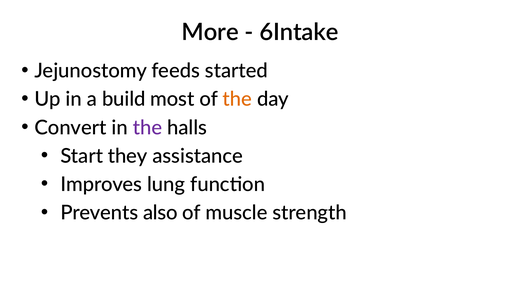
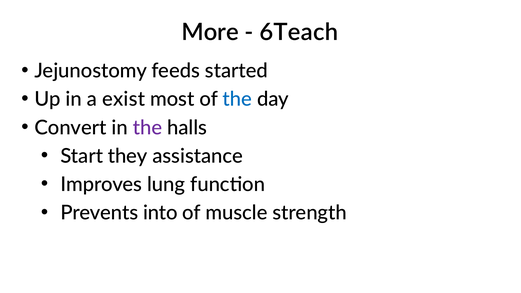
6Intake: 6Intake -> 6Teach
build: build -> exist
the at (237, 99) colour: orange -> blue
also: also -> into
